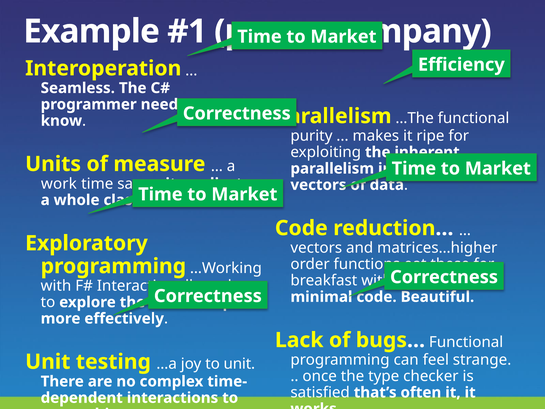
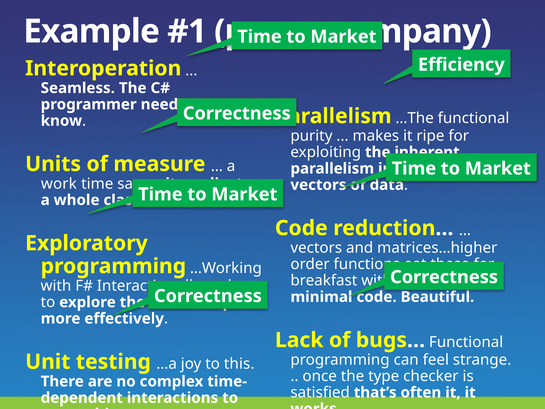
to unit: unit -> this
